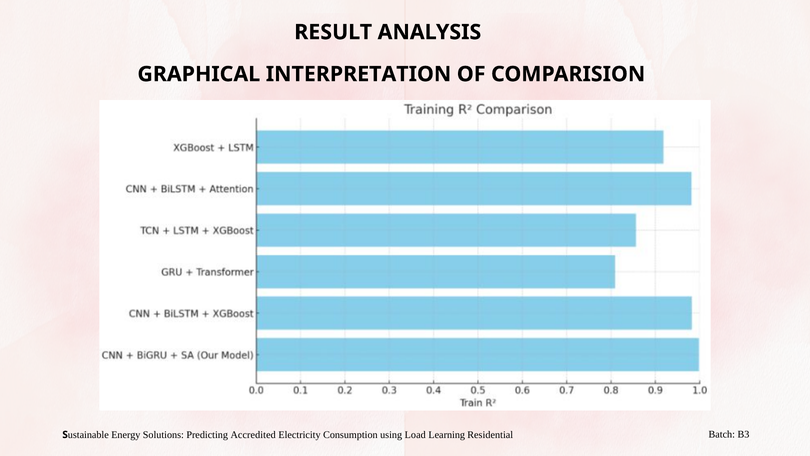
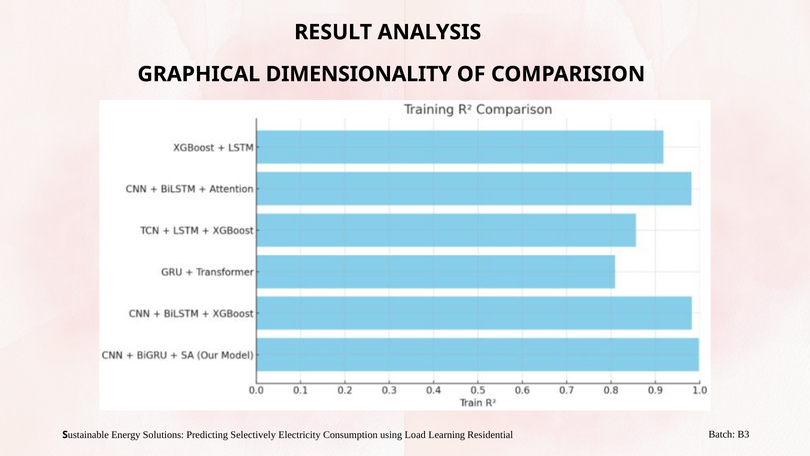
INTERPRETATION: INTERPRETATION -> DIMENSIONALITY
Accredited: Accredited -> Selectively
